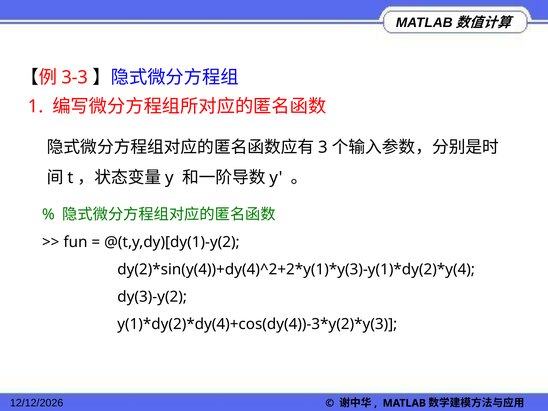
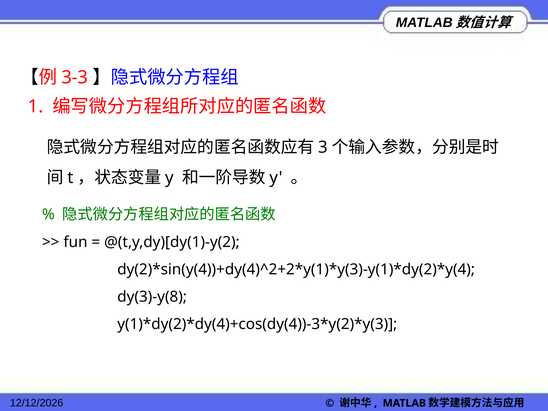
dy(3)-y(2: dy(3)-y(2 -> dy(3)-y(8
